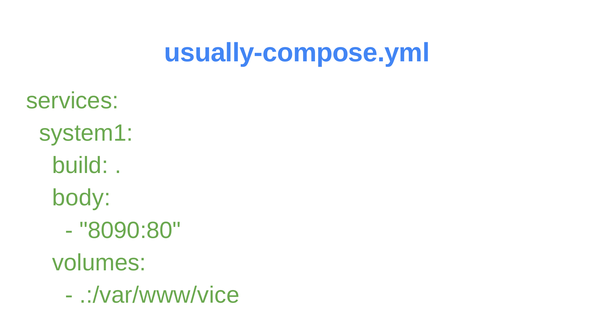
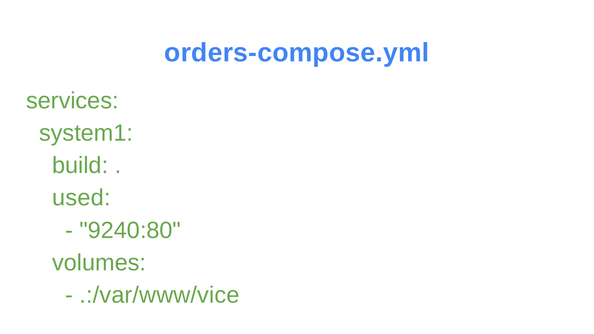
usually-compose.yml: usually-compose.yml -> orders-compose.yml
body: body -> used
8090:80: 8090:80 -> 9240:80
